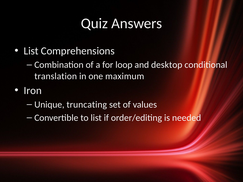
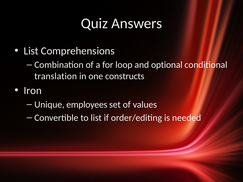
desktop: desktop -> optional
maximum: maximum -> constructs
truncating: truncating -> employees
